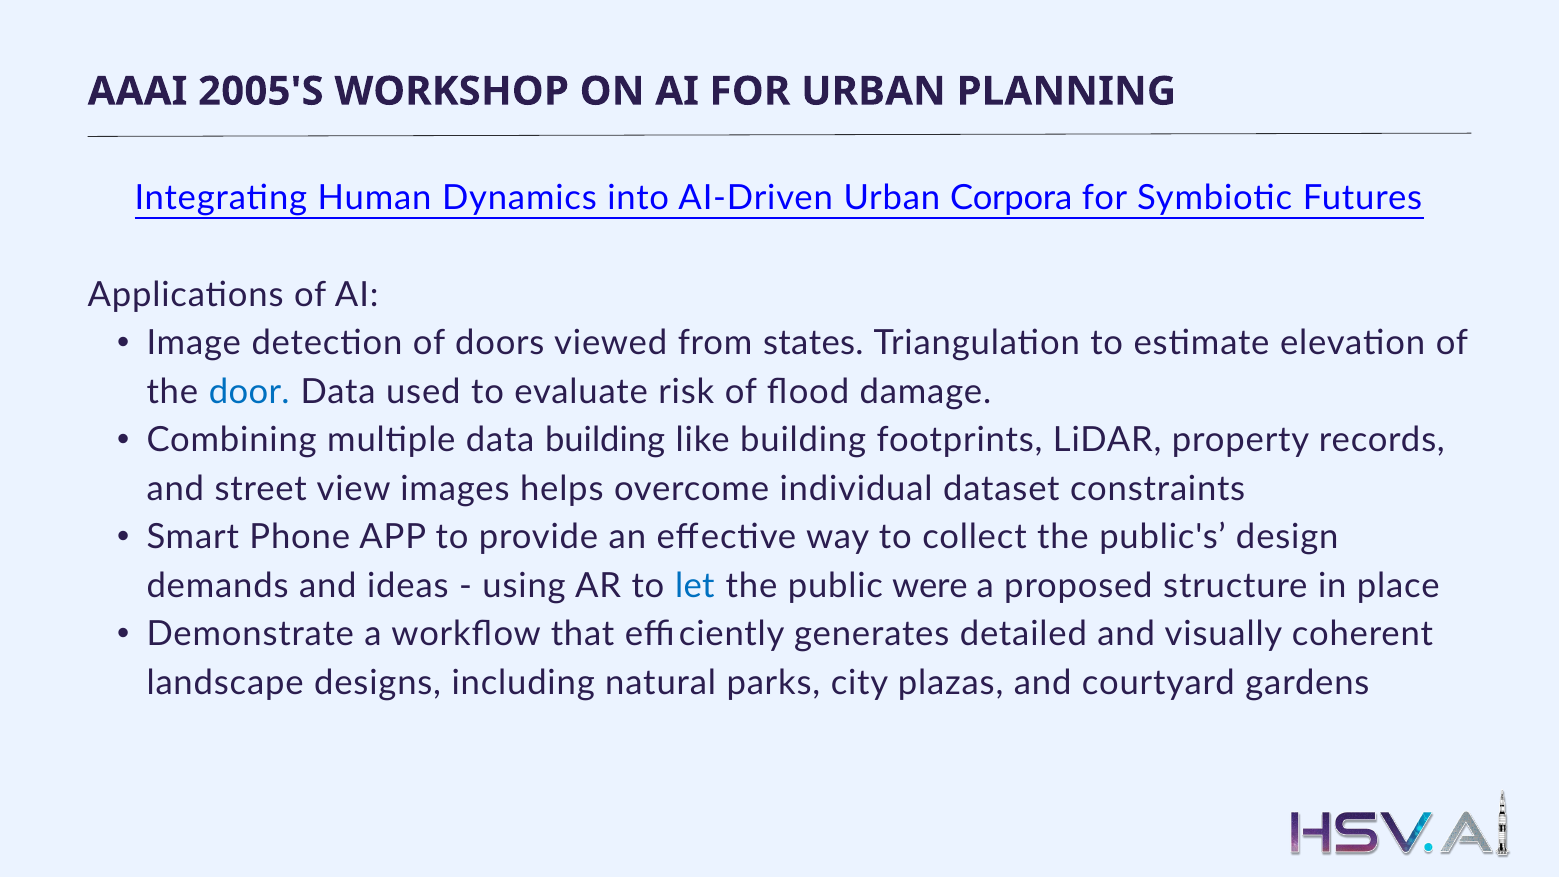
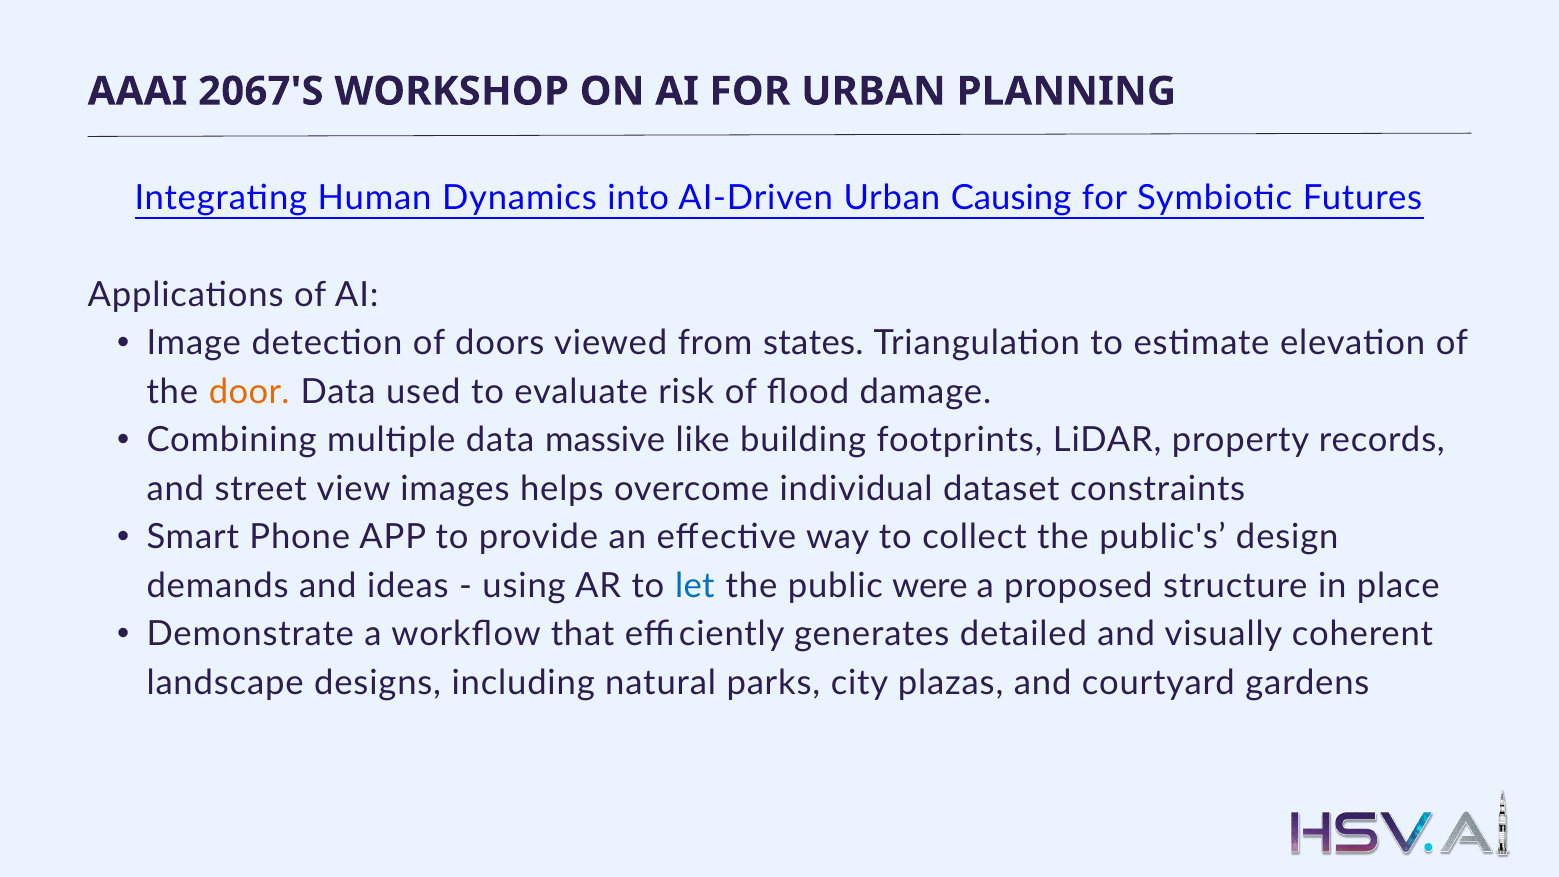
2005'S: 2005'S -> 2067'S
Corpora: Corpora -> Causing
door colour: blue -> orange
data building: building -> massive
